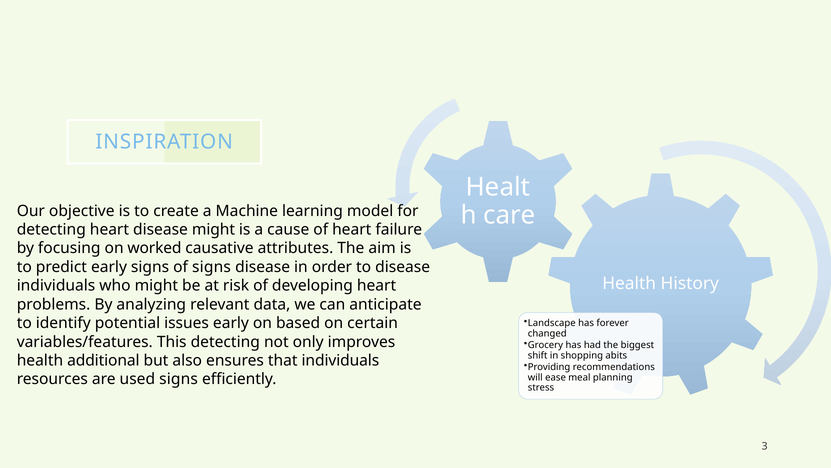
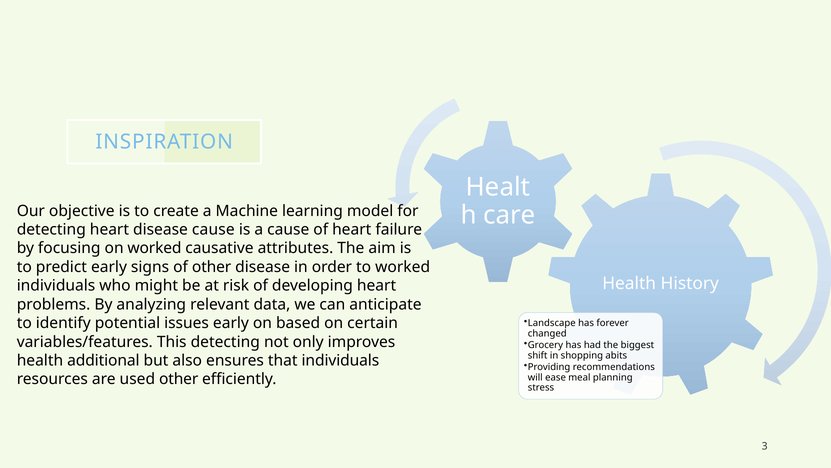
disease might: might -> cause
of signs: signs -> other
to disease: disease -> worked
used signs: signs -> other
